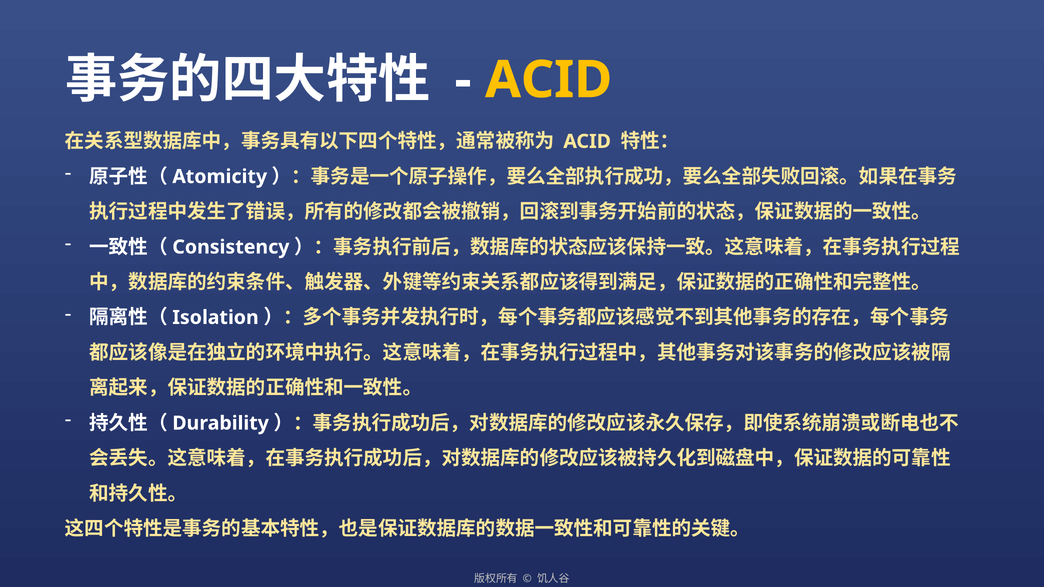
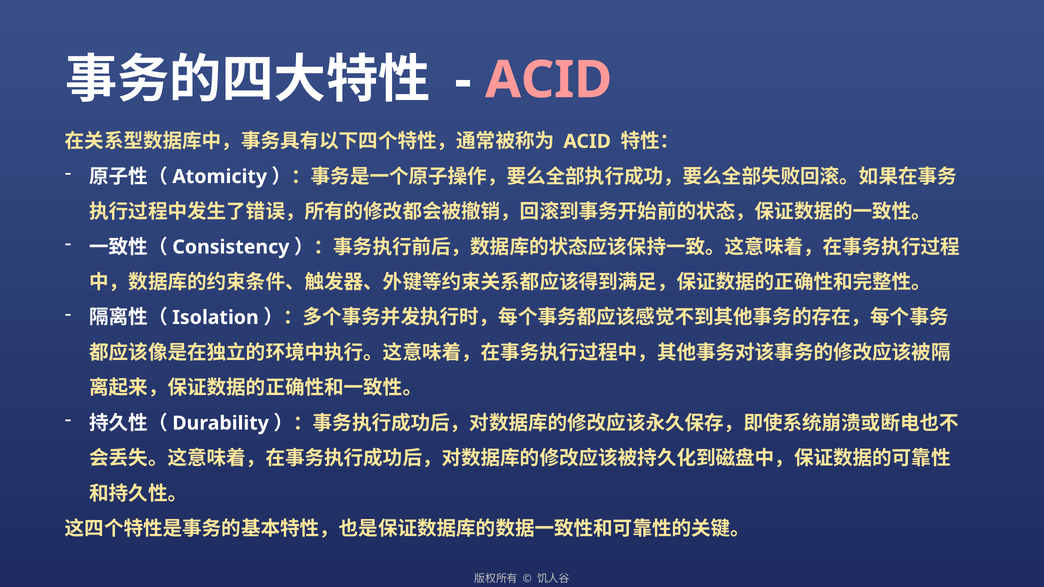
ACID at (549, 80) colour: yellow -> pink
